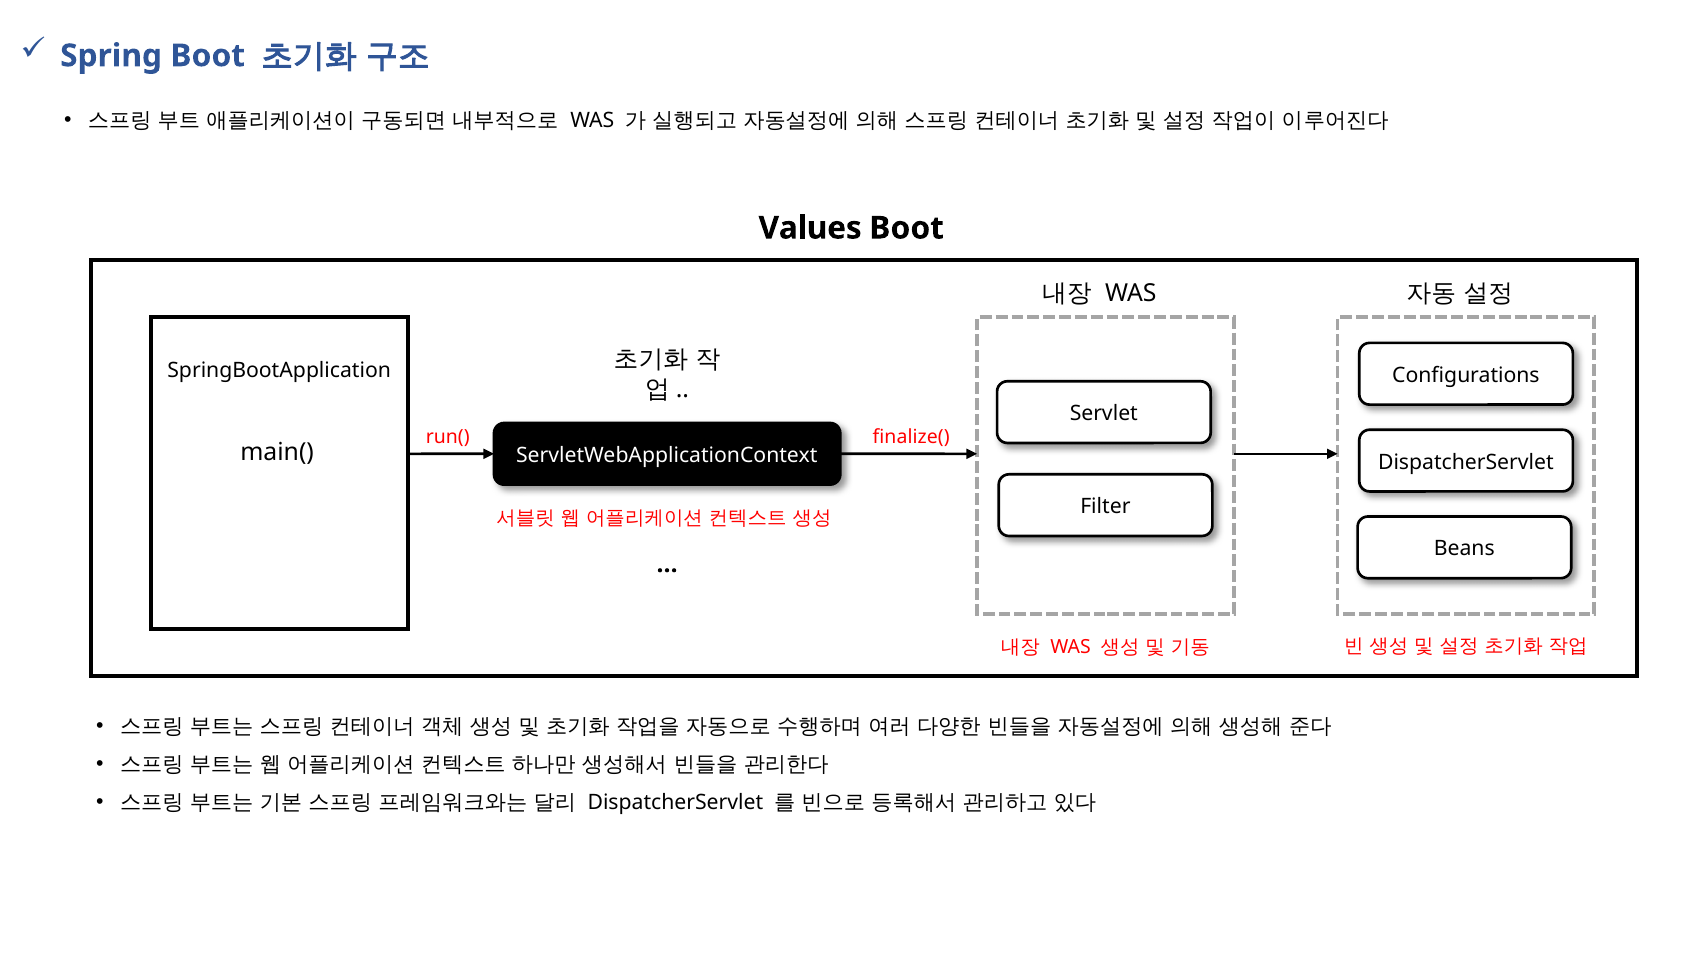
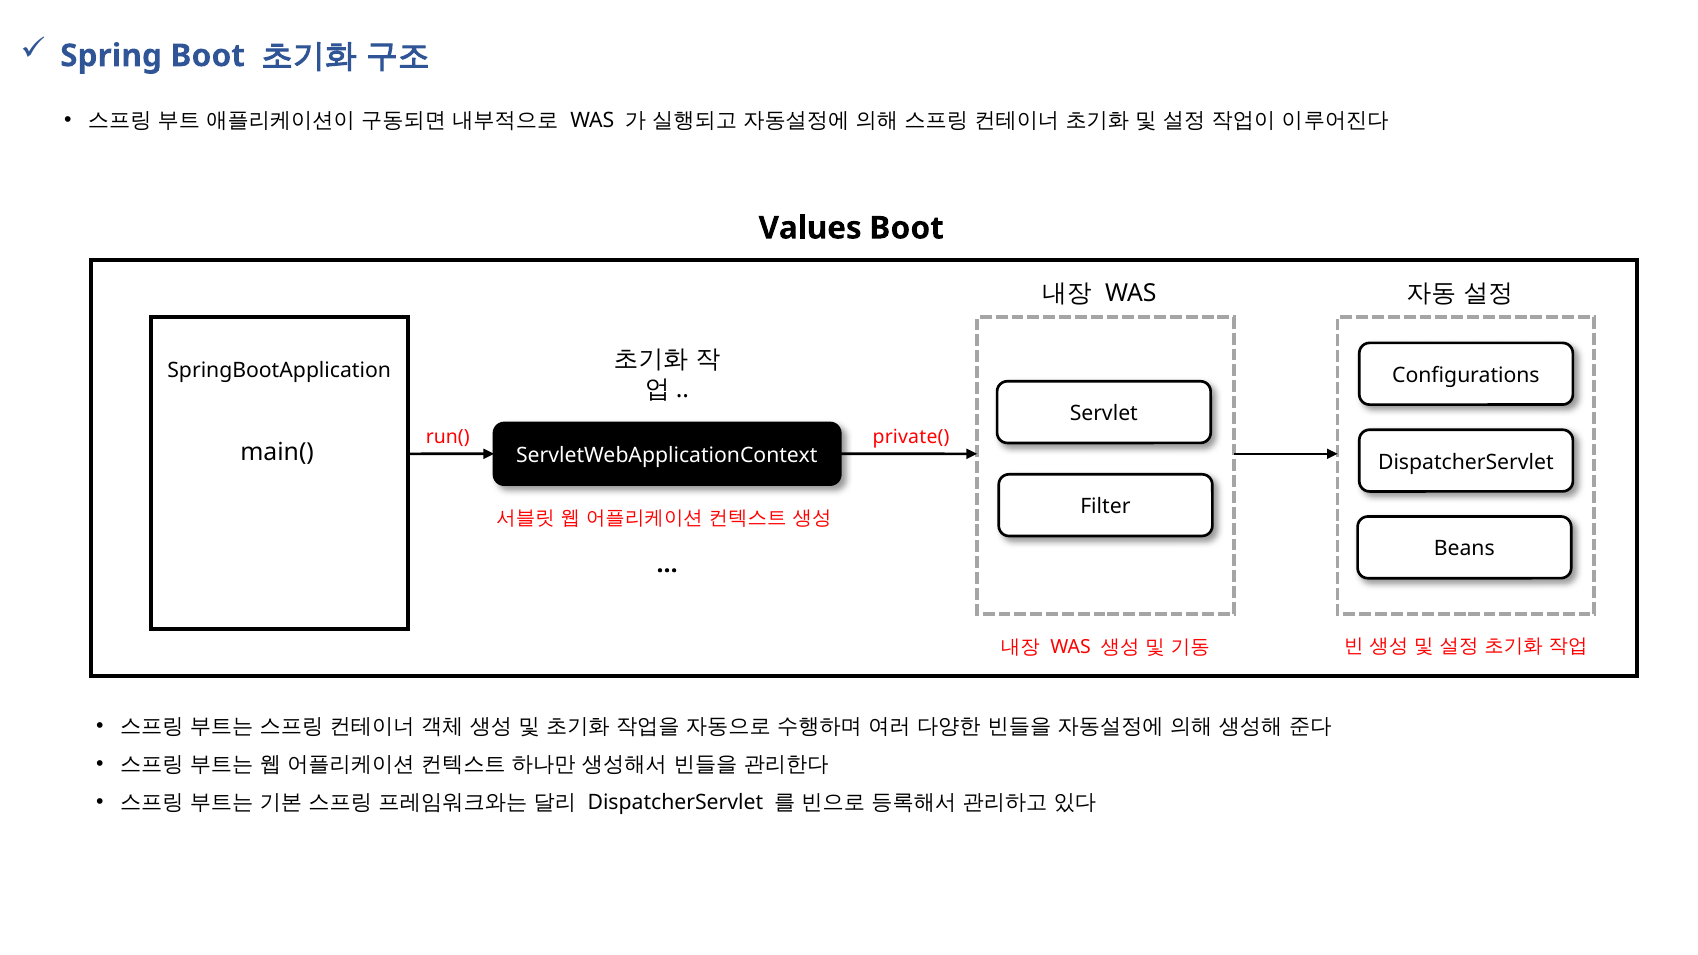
finalize(: finalize( -> private(
